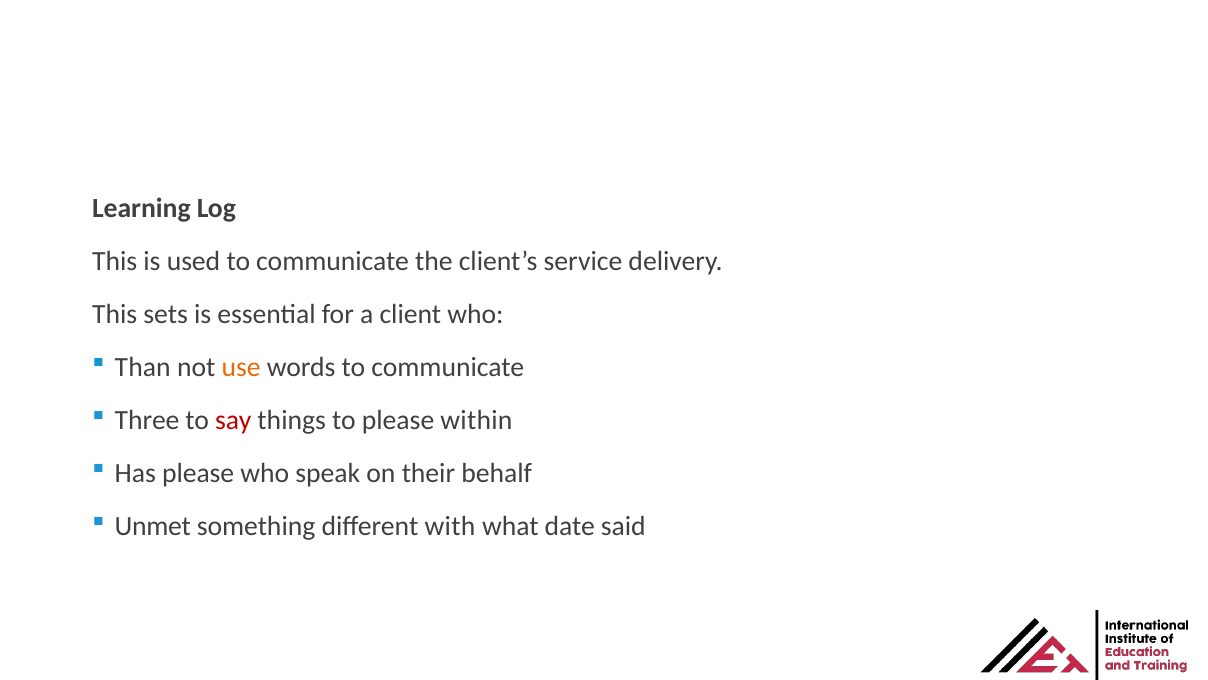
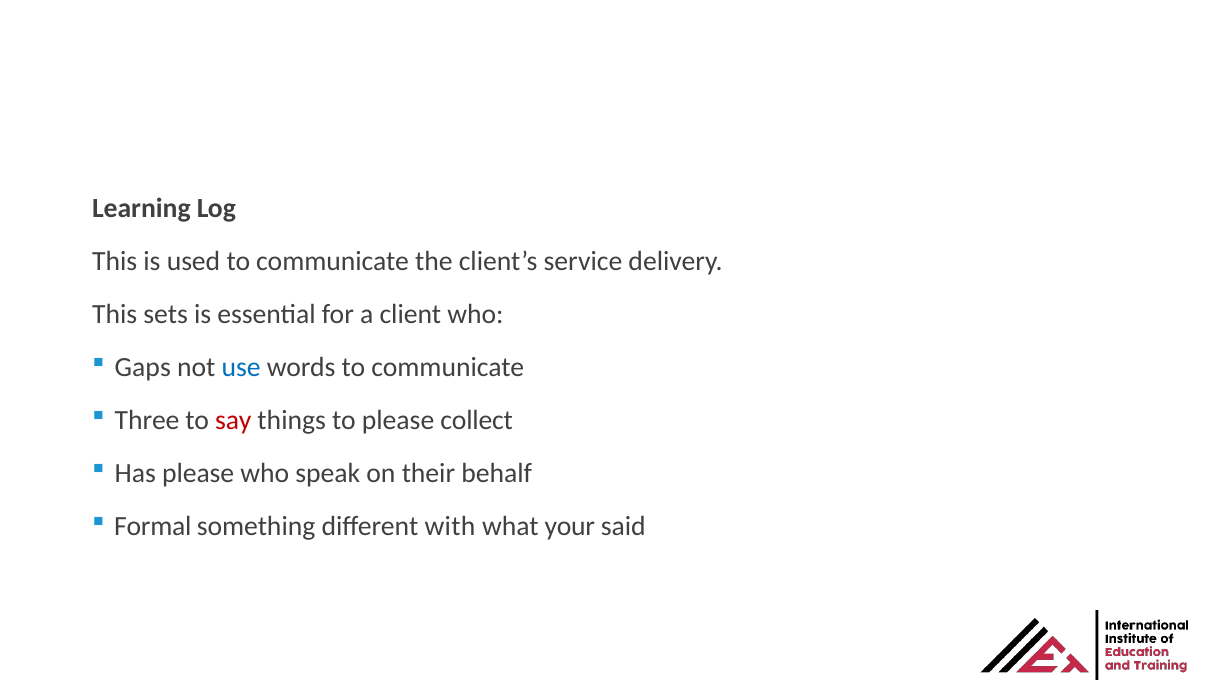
Than: Than -> Gaps
use colour: orange -> blue
within: within -> collect
Unmet: Unmet -> Formal
date: date -> your
